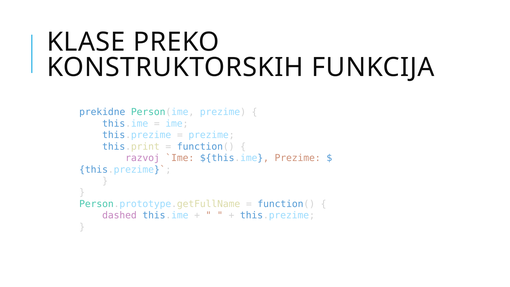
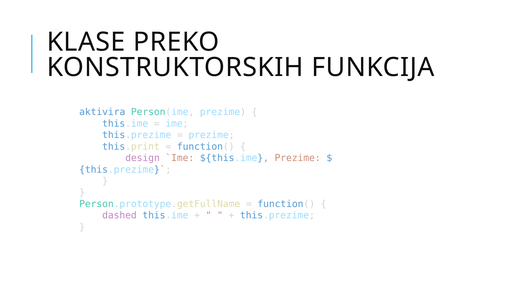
prekidne: prekidne -> aktivira
razvoj: razvoj -> design
